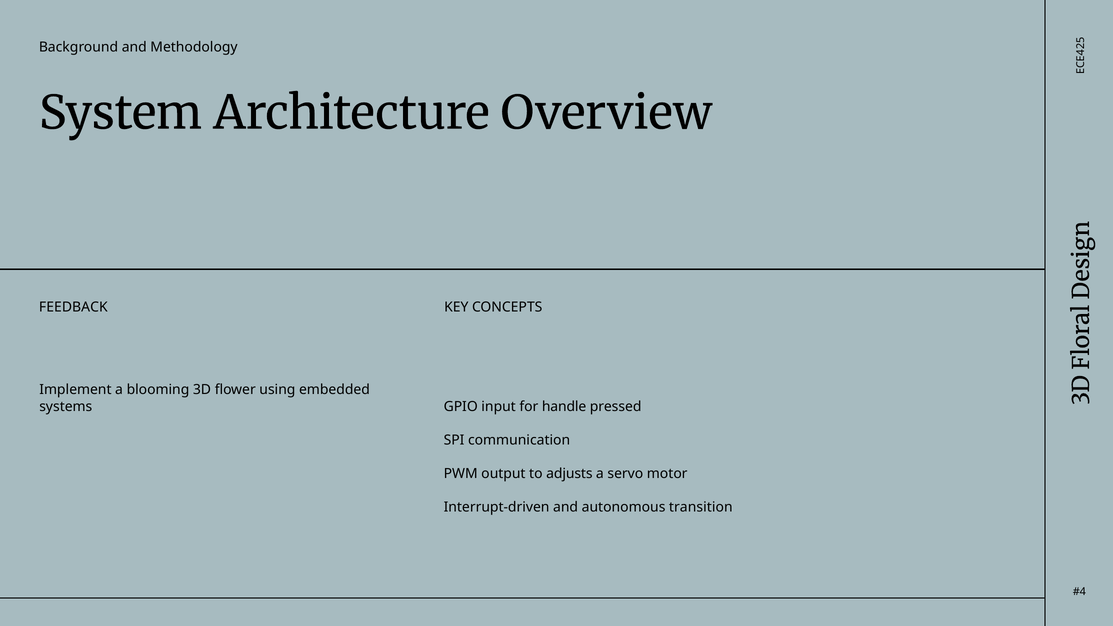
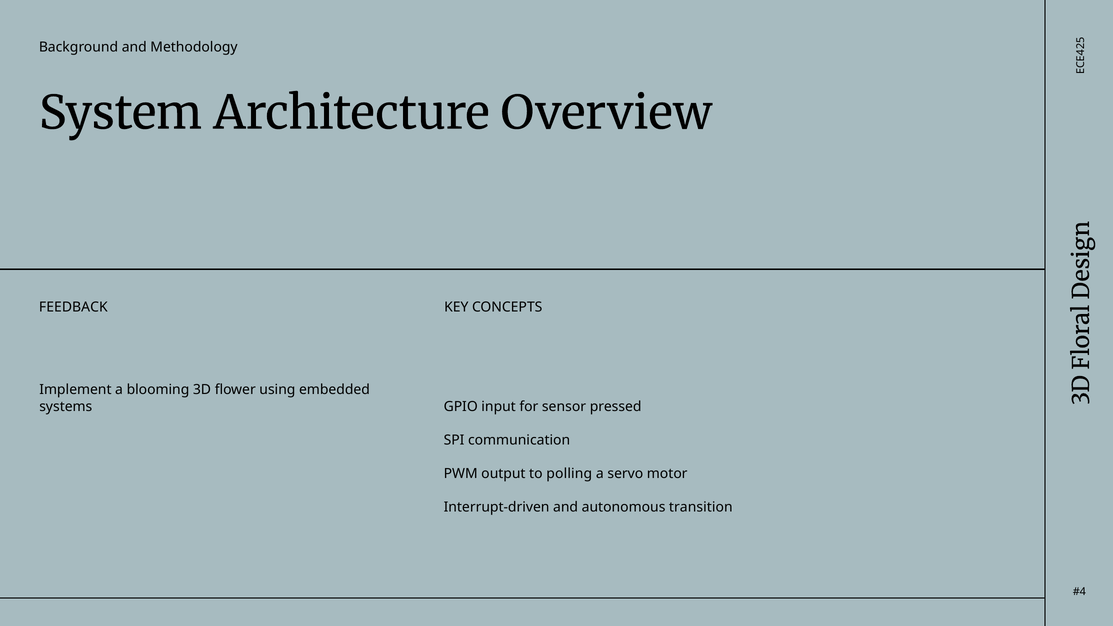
handle: handle -> sensor
adjusts: adjusts -> polling
